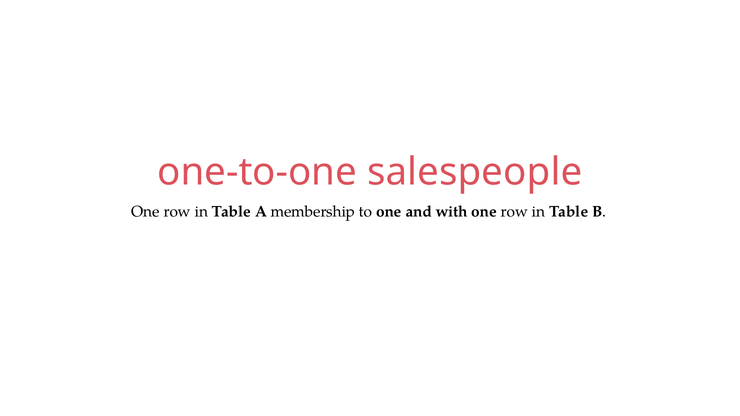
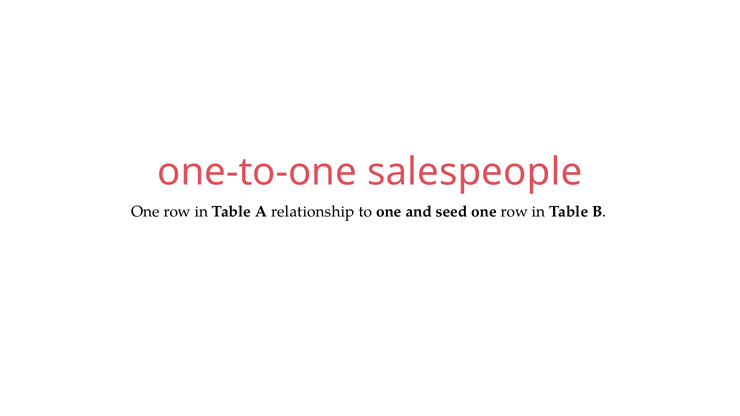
membership: membership -> relationship
with: with -> seed
